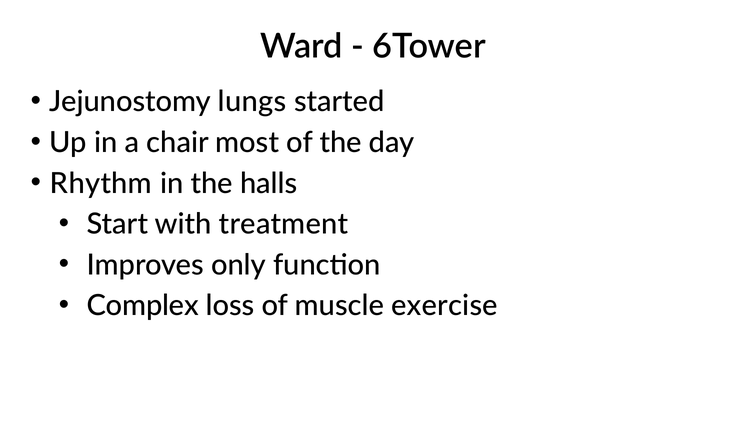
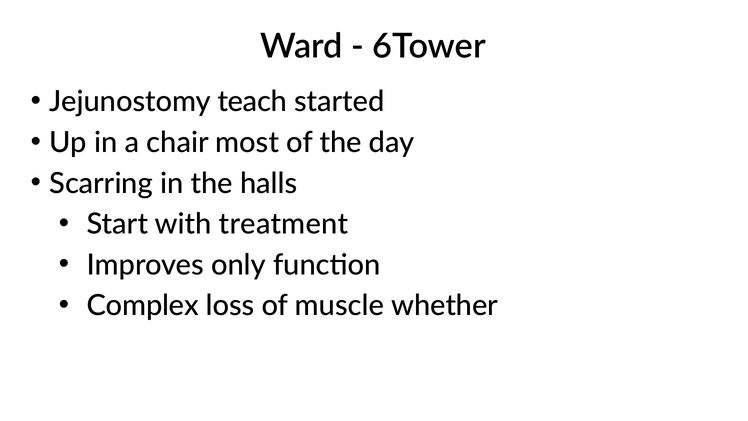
lungs: lungs -> teach
Rhythm: Rhythm -> Scarring
exercise: exercise -> whether
